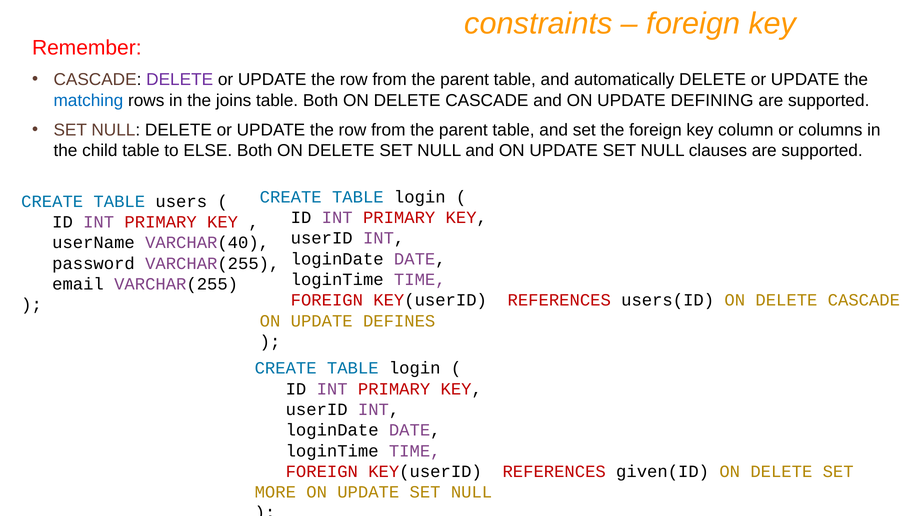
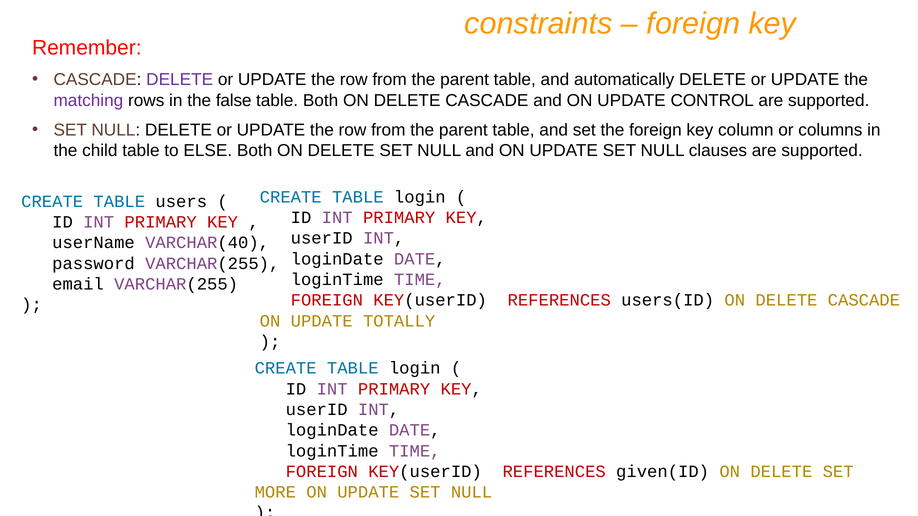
matching colour: blue -> purple
joins: joins -> false
DEFINING: DEFINING -> CONTROL
DEFINES: DEFINES -> TOTALLY
